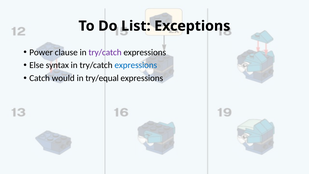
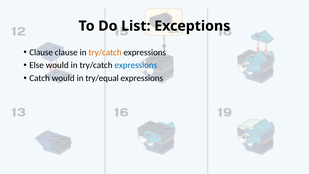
Power at (41, 52): Power -> Clause
try/catch at (105, 52) colour: purple -> orange
Else syntax: syntax -> would
